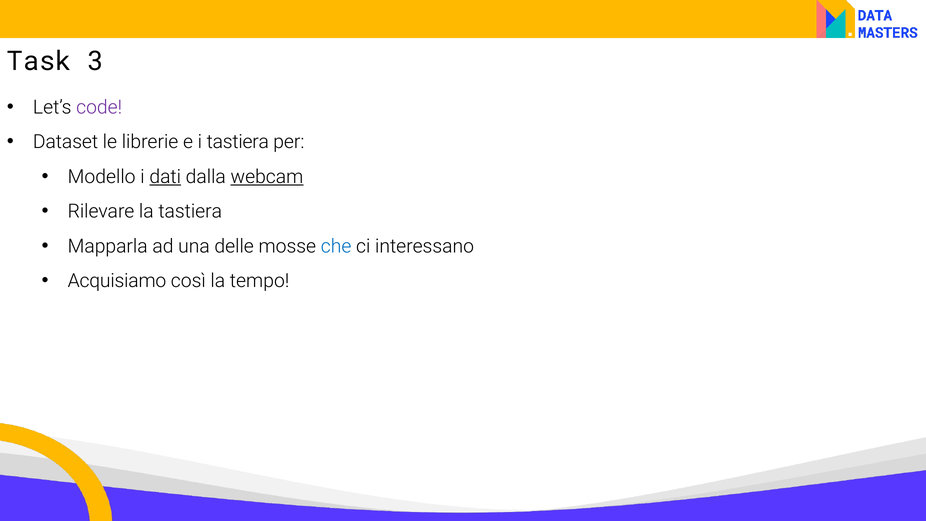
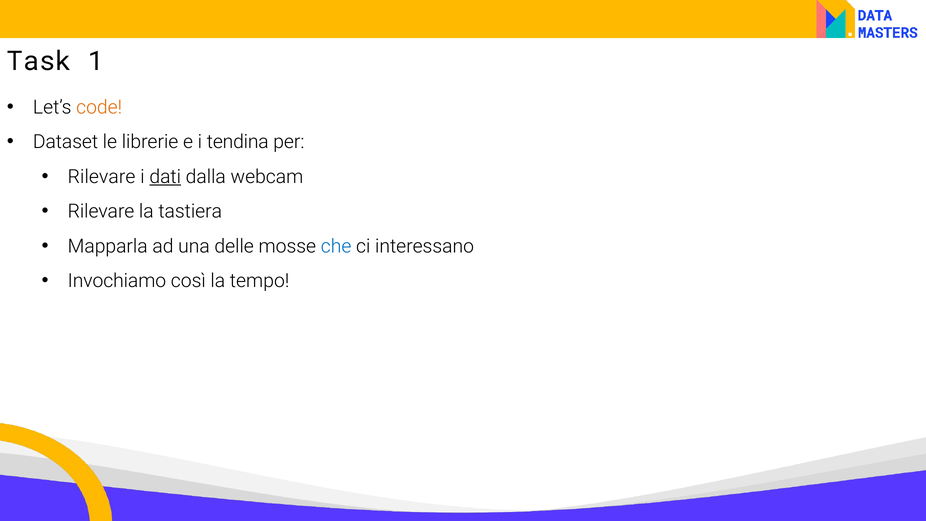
3: 3 -> 1
code colour: purple -> orange
i tastiera: tastiera -> tendina
Modello at (102, 177): Modello -> Rilevare
webcam underline: present -> none
Acquisiamo: Acquisiamo -> Invochiamo
